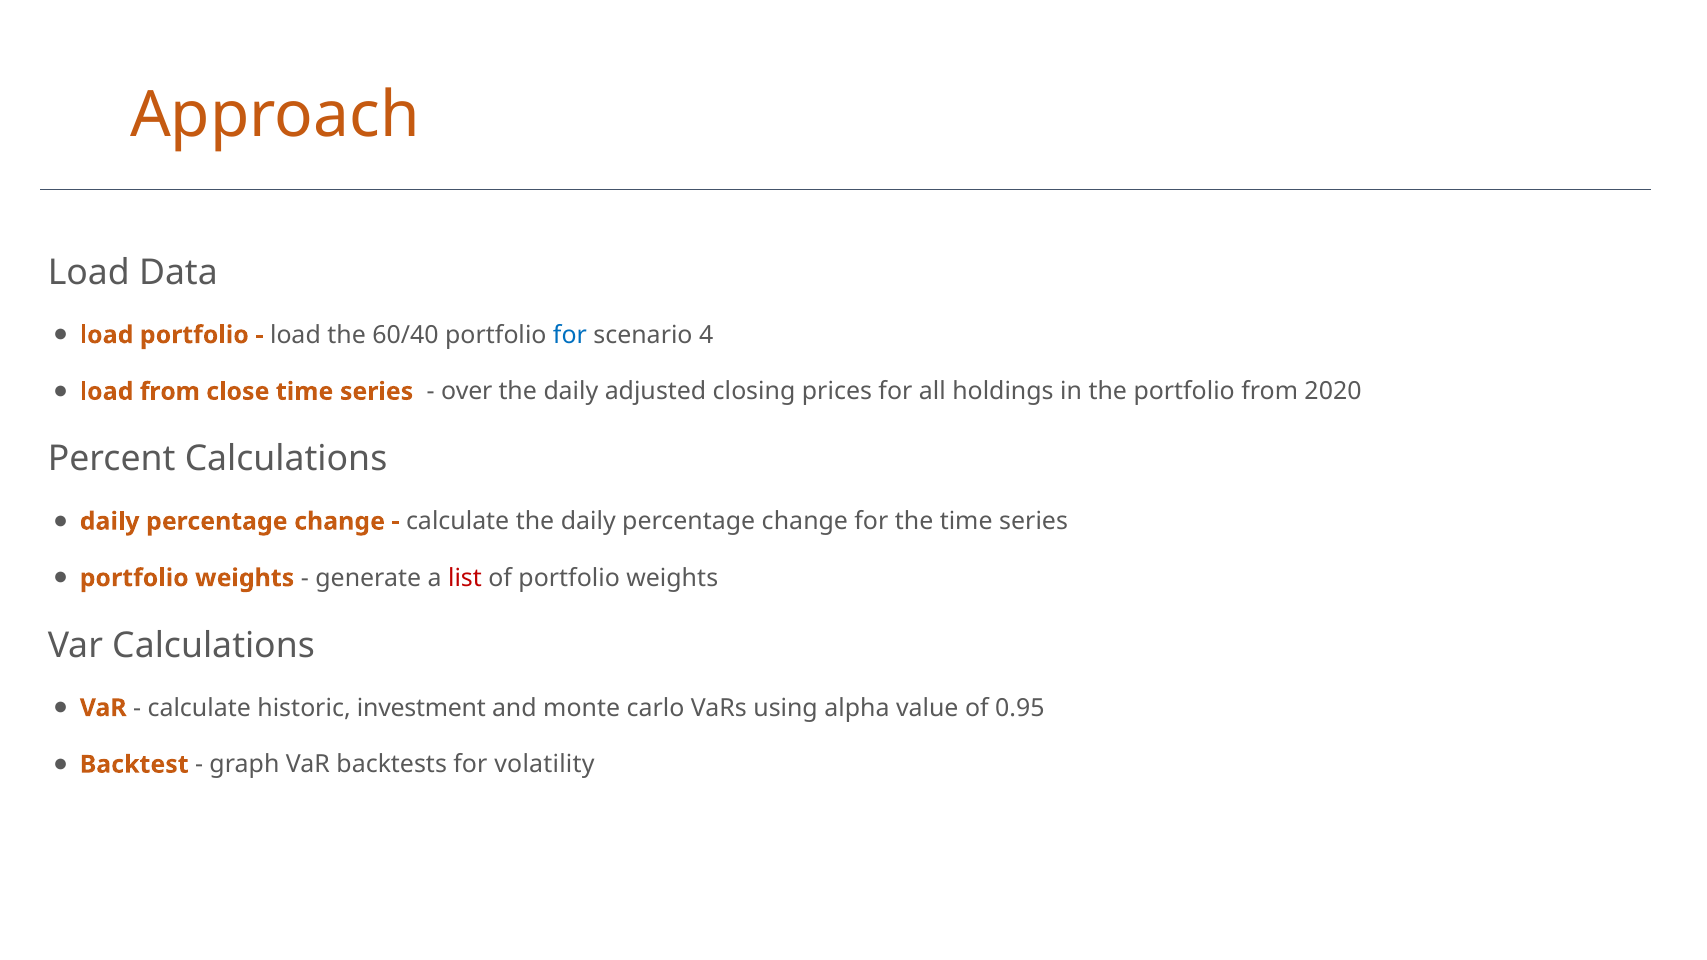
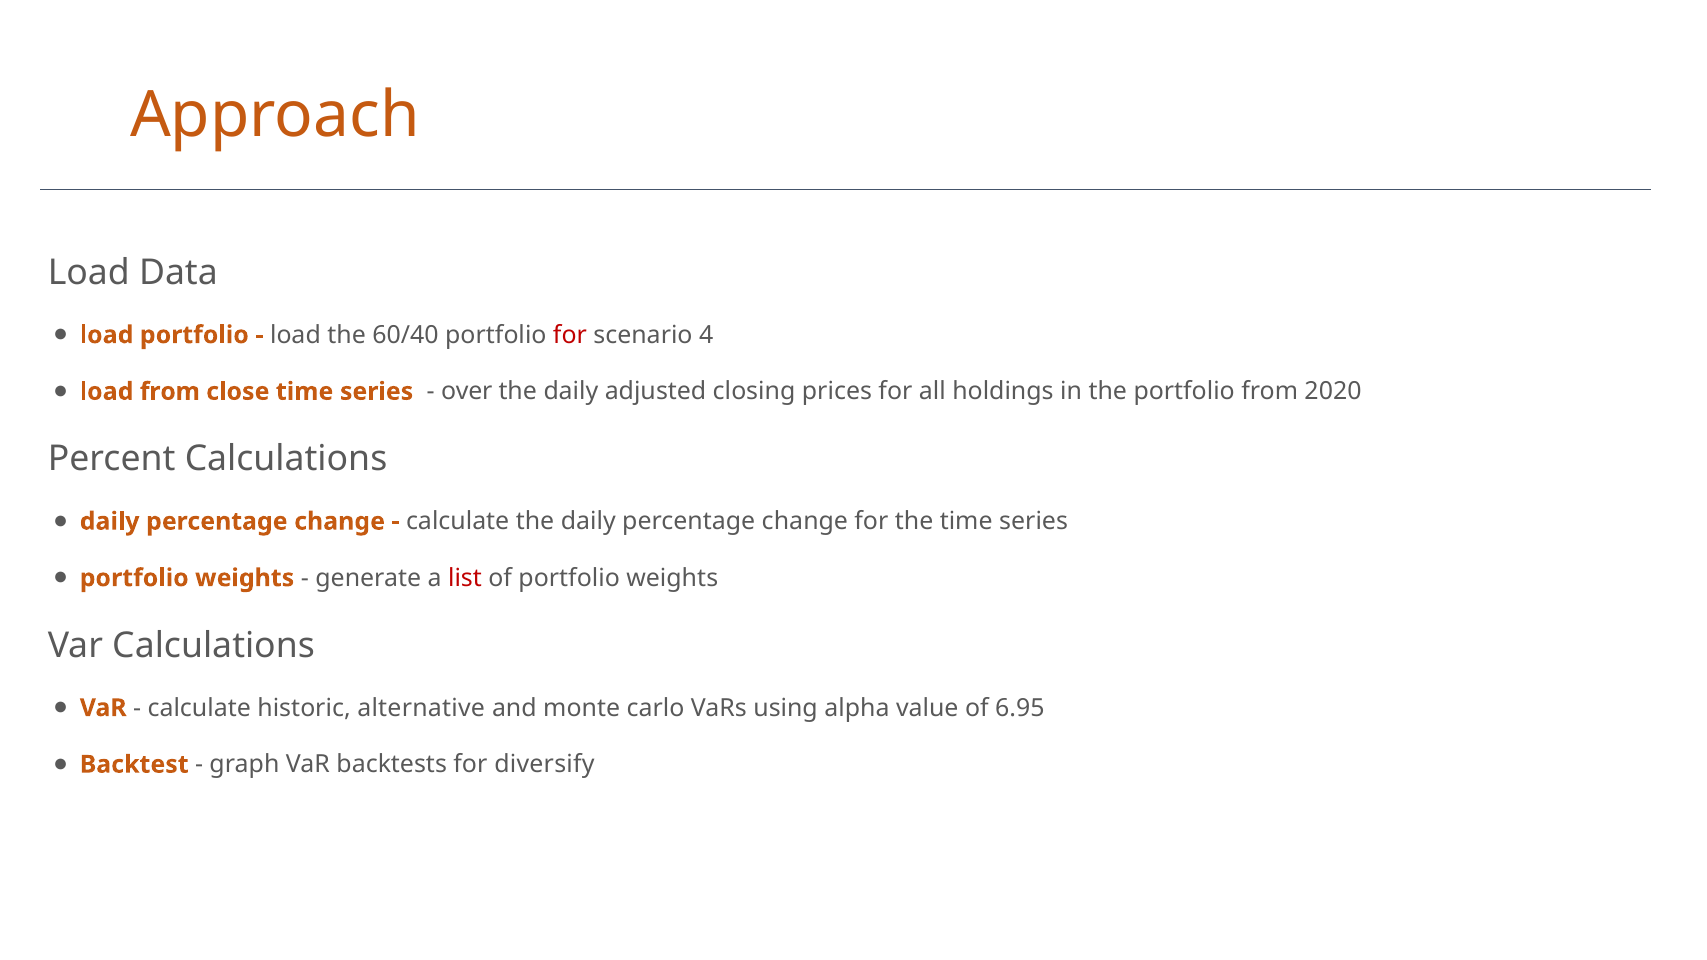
for at (570, 335) colour: blue -> red
investment: investment -> alternative
0.95: 0.95 -> 6.95
volatility: volatility -> diversify
